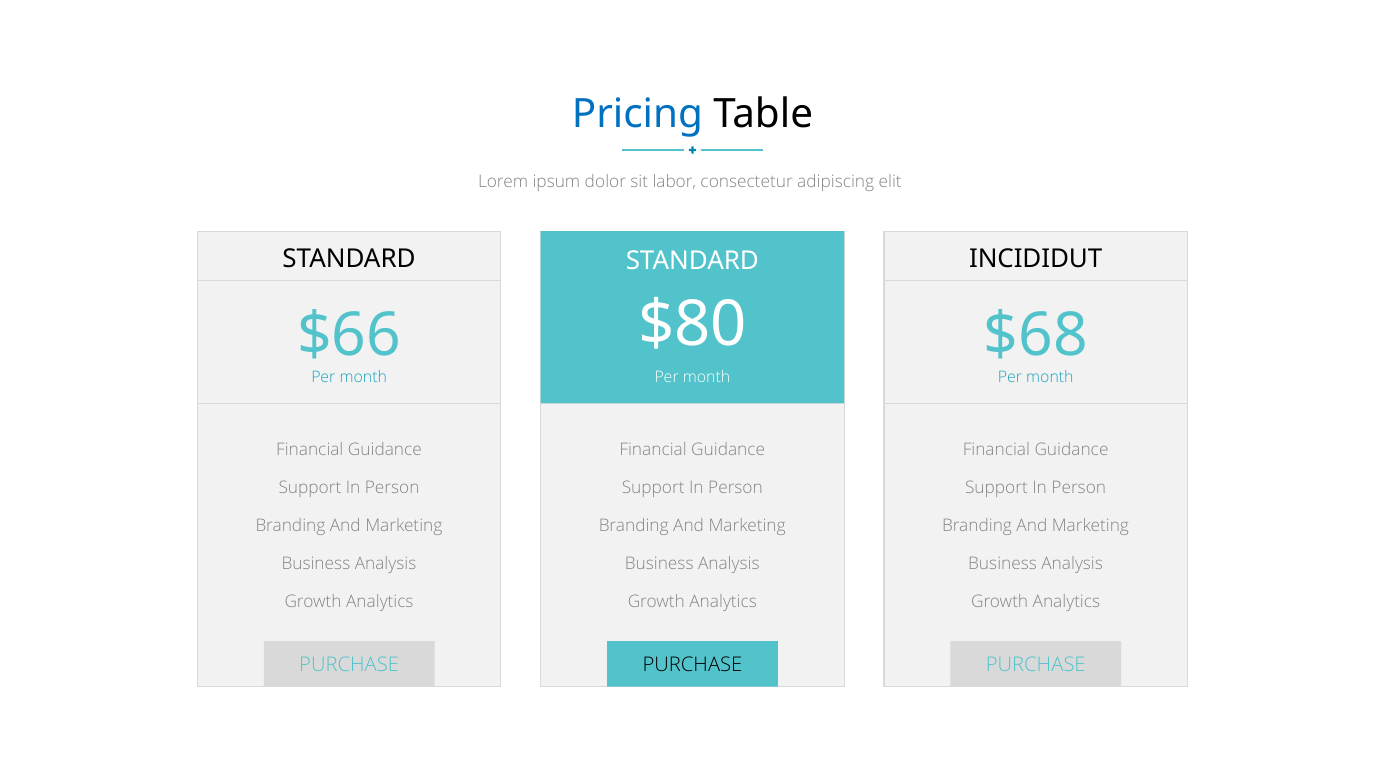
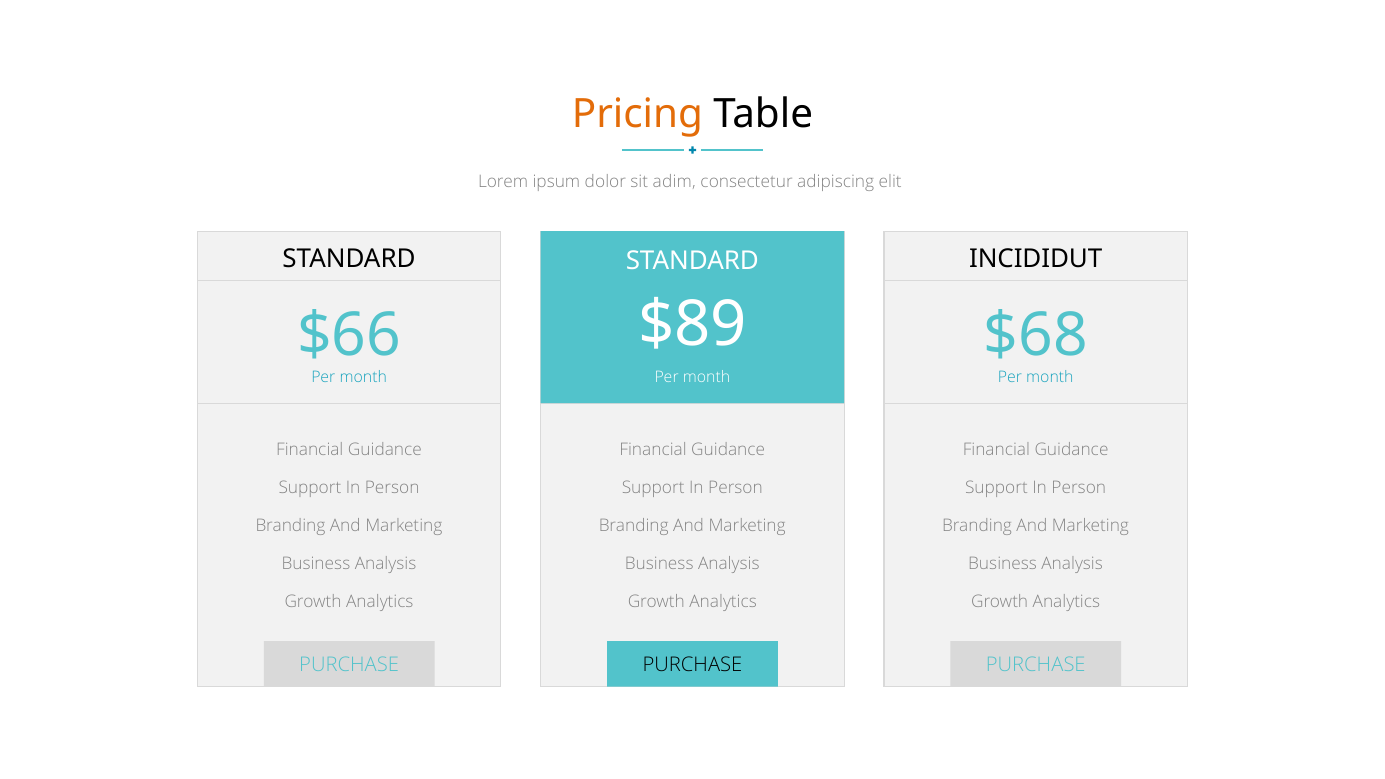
Pricing colour: blue -> orange
labor: labor -> adim
$80: $80 -> $89
